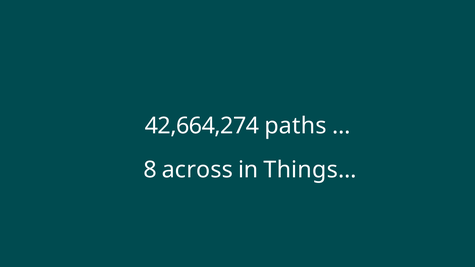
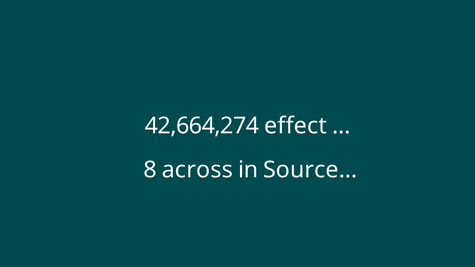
paths: paths -> effect
Things…: Things… -> Source…
